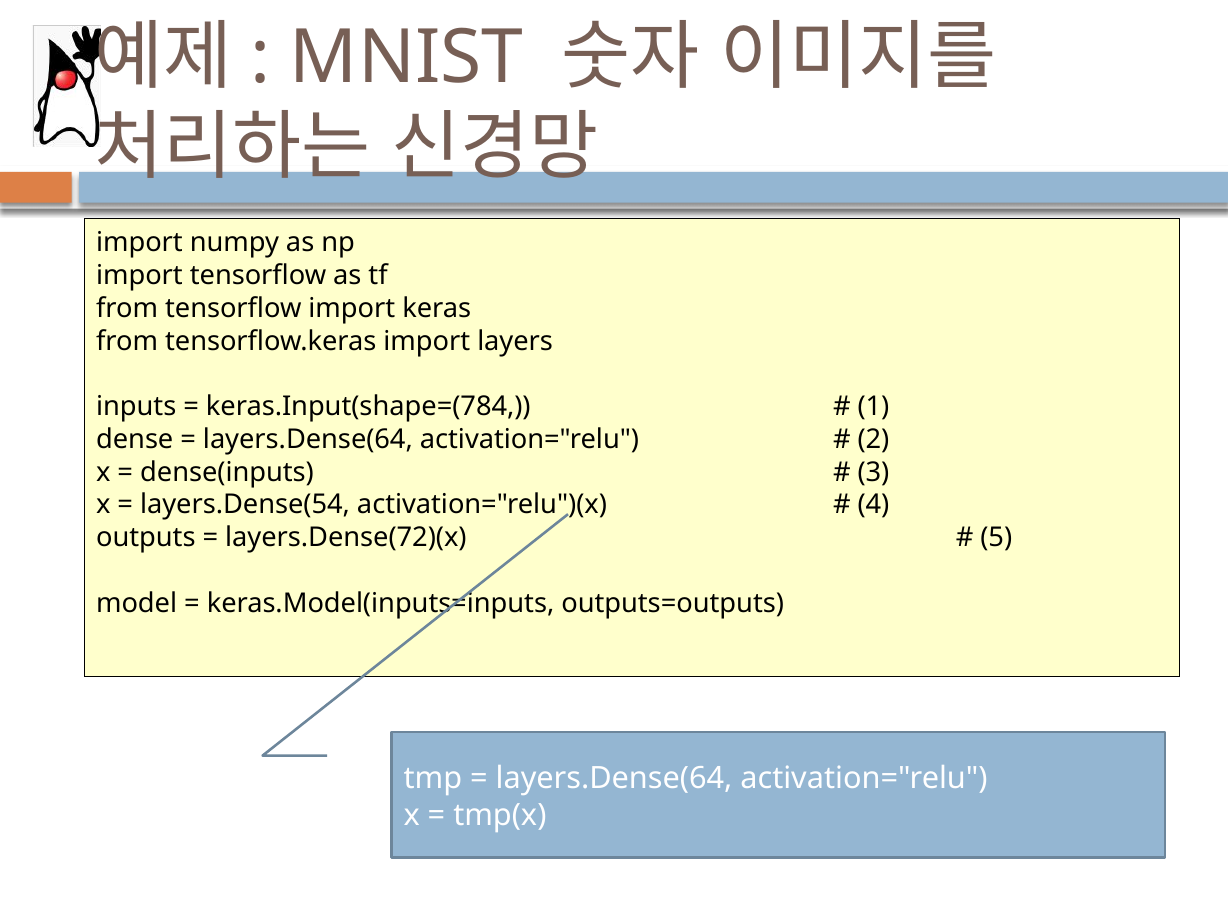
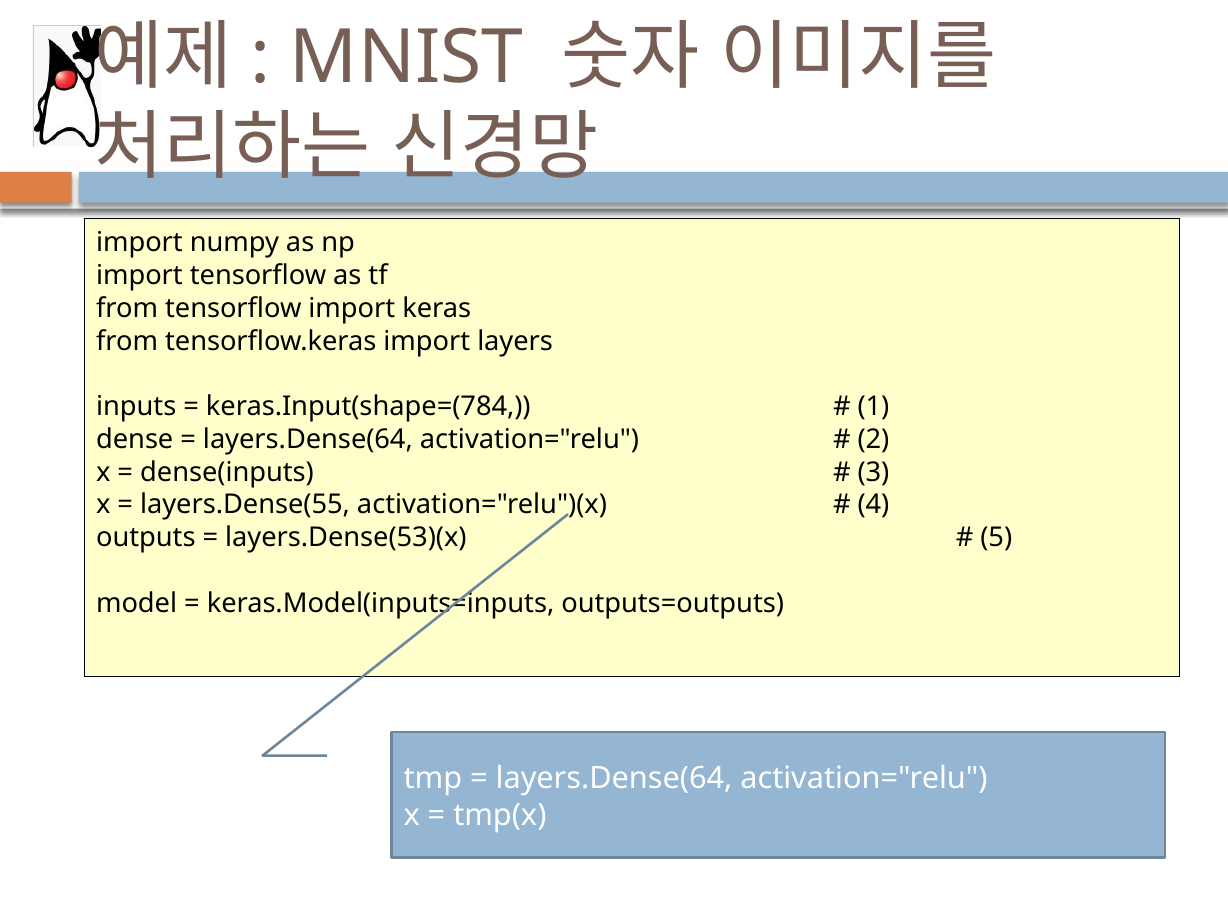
layers.Dense(54: layers.Dense(54 -> layers.Dense(55
layers.Dense(72)(x: layers.Dense(72)(x -> layers.Dense(53)(x
